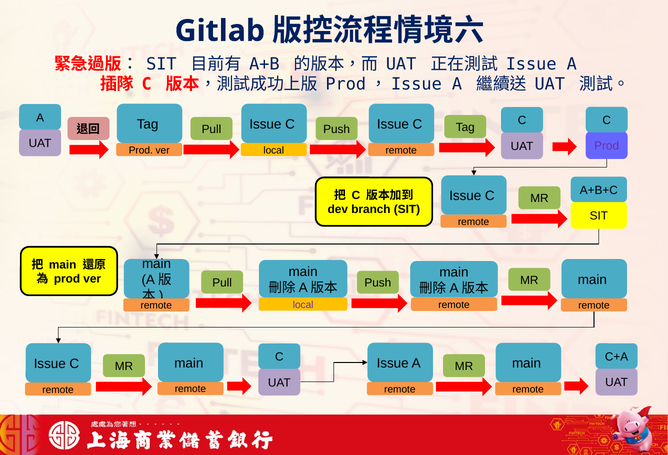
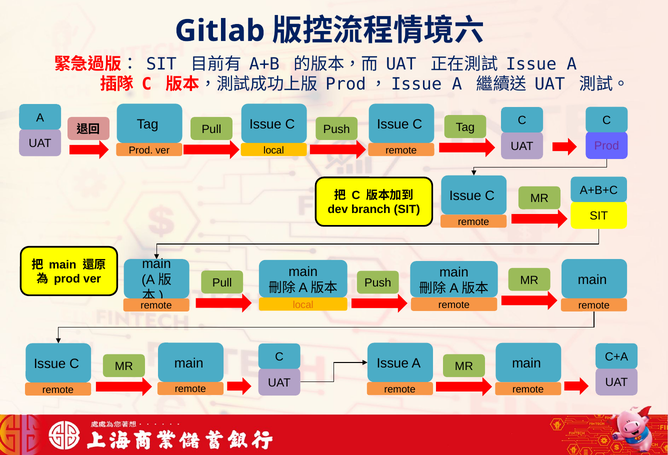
local at (303, 304) colour: purple -> orange
